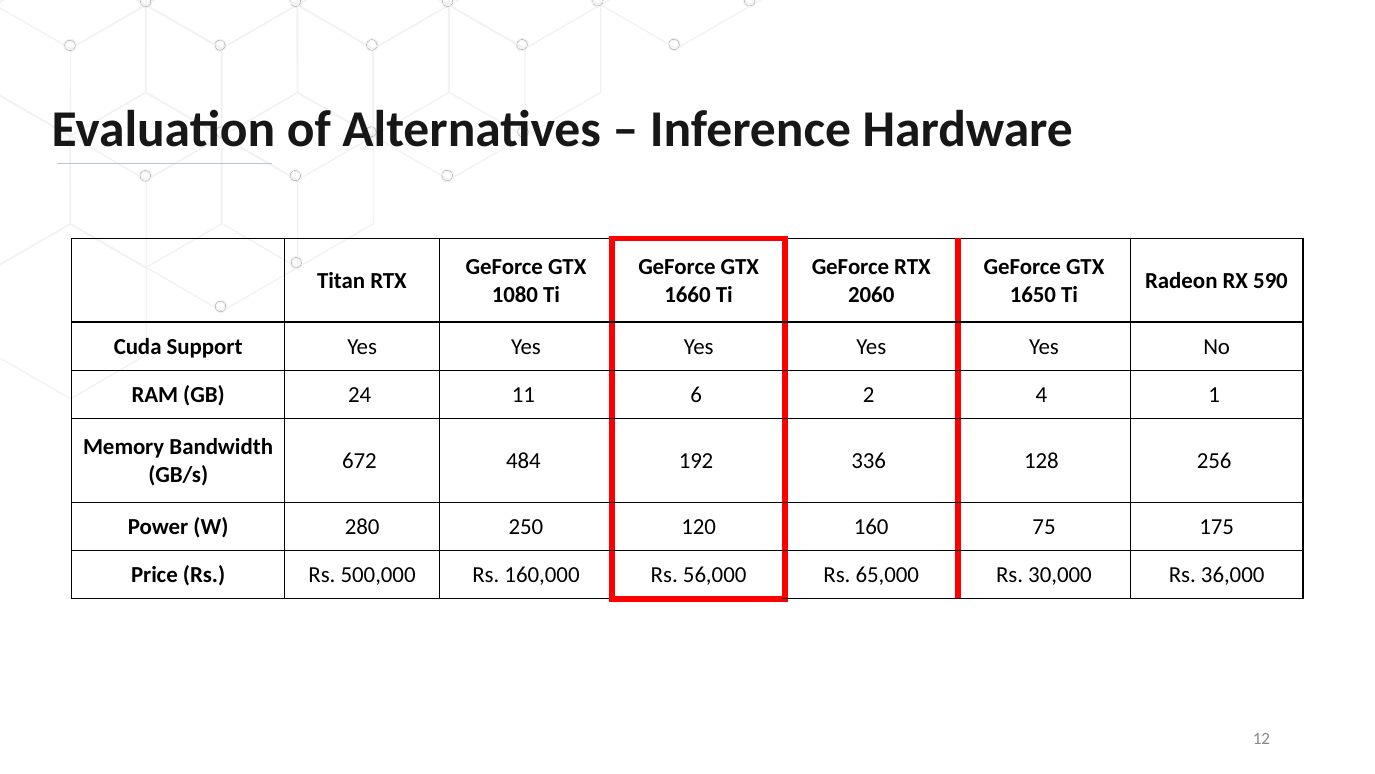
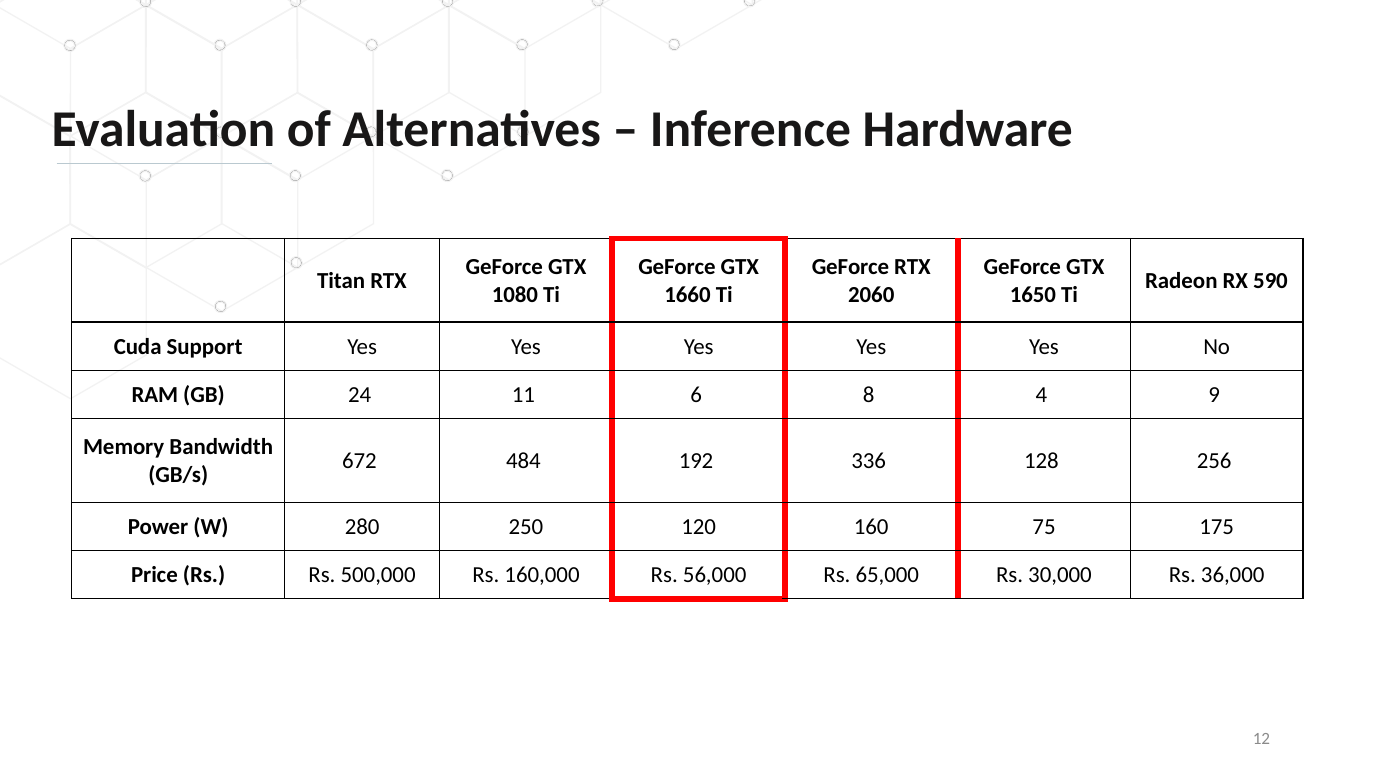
2: 2 -> 8
1: 1 -> 9
